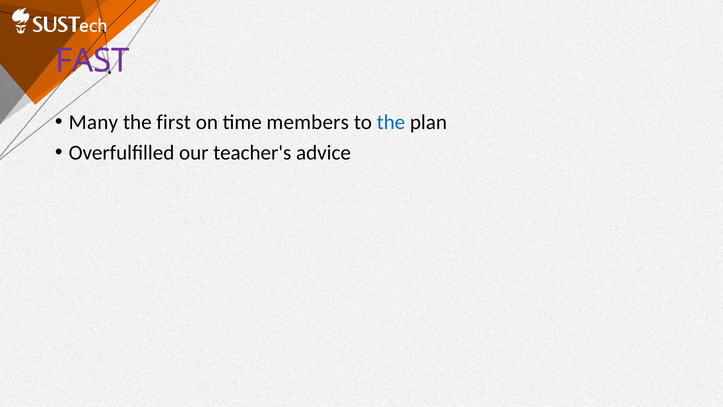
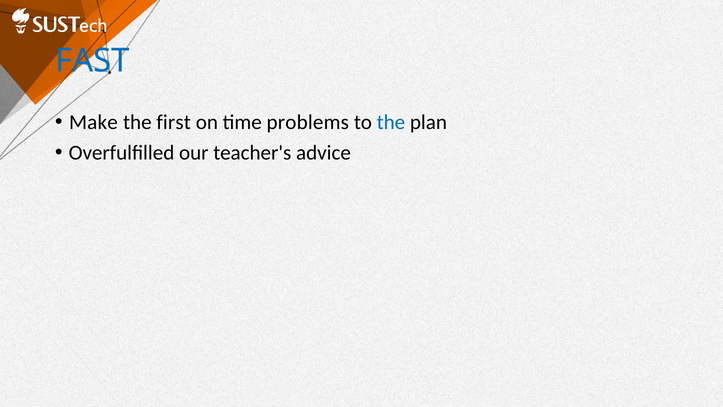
FAST colour: purple -> blue
Many: Many -> Make
members: members -> problems
